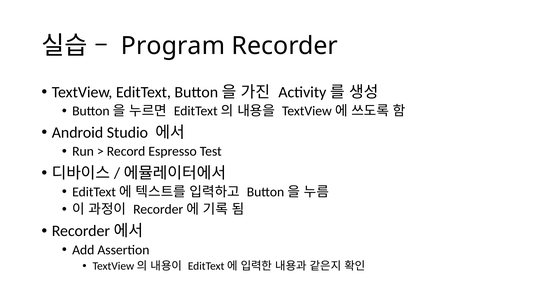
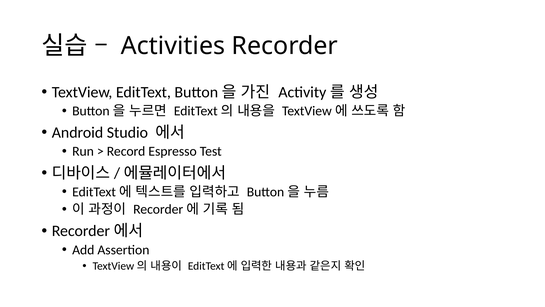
Program: Program -> Activities
